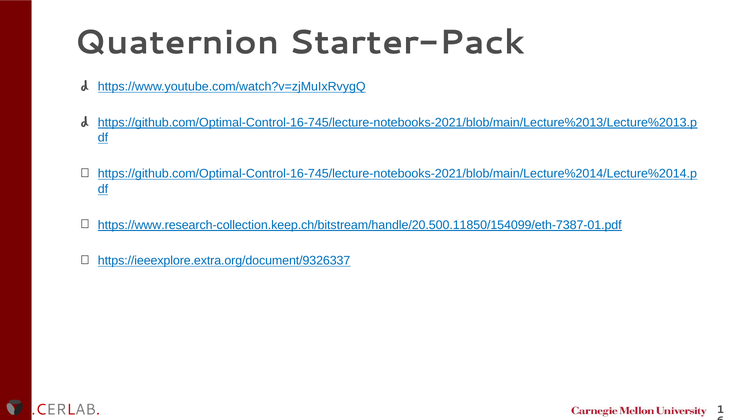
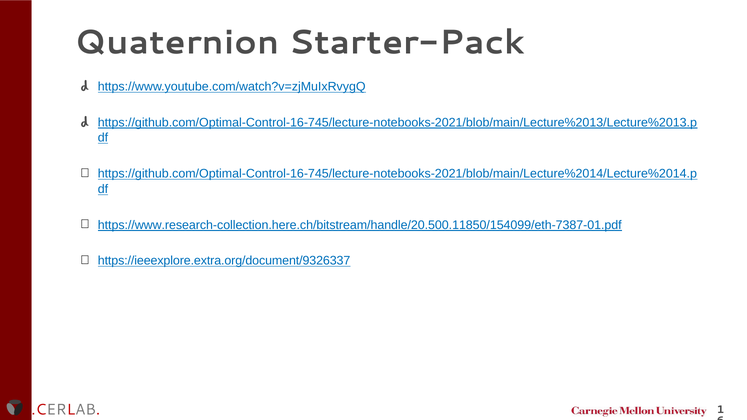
https://www.research-collection.keep.ch/bitstream/handle/20.500.11850/154099/eth-7387-01.pdf: https://www.research-collection.keep.ch/bitstream/handle/20.500.11850/154099/eth-7387-01.pdf -> https://www.research-collection.here.ch/bitstream/handle/20.500.11850/154099/eth-7387-01.pdf
